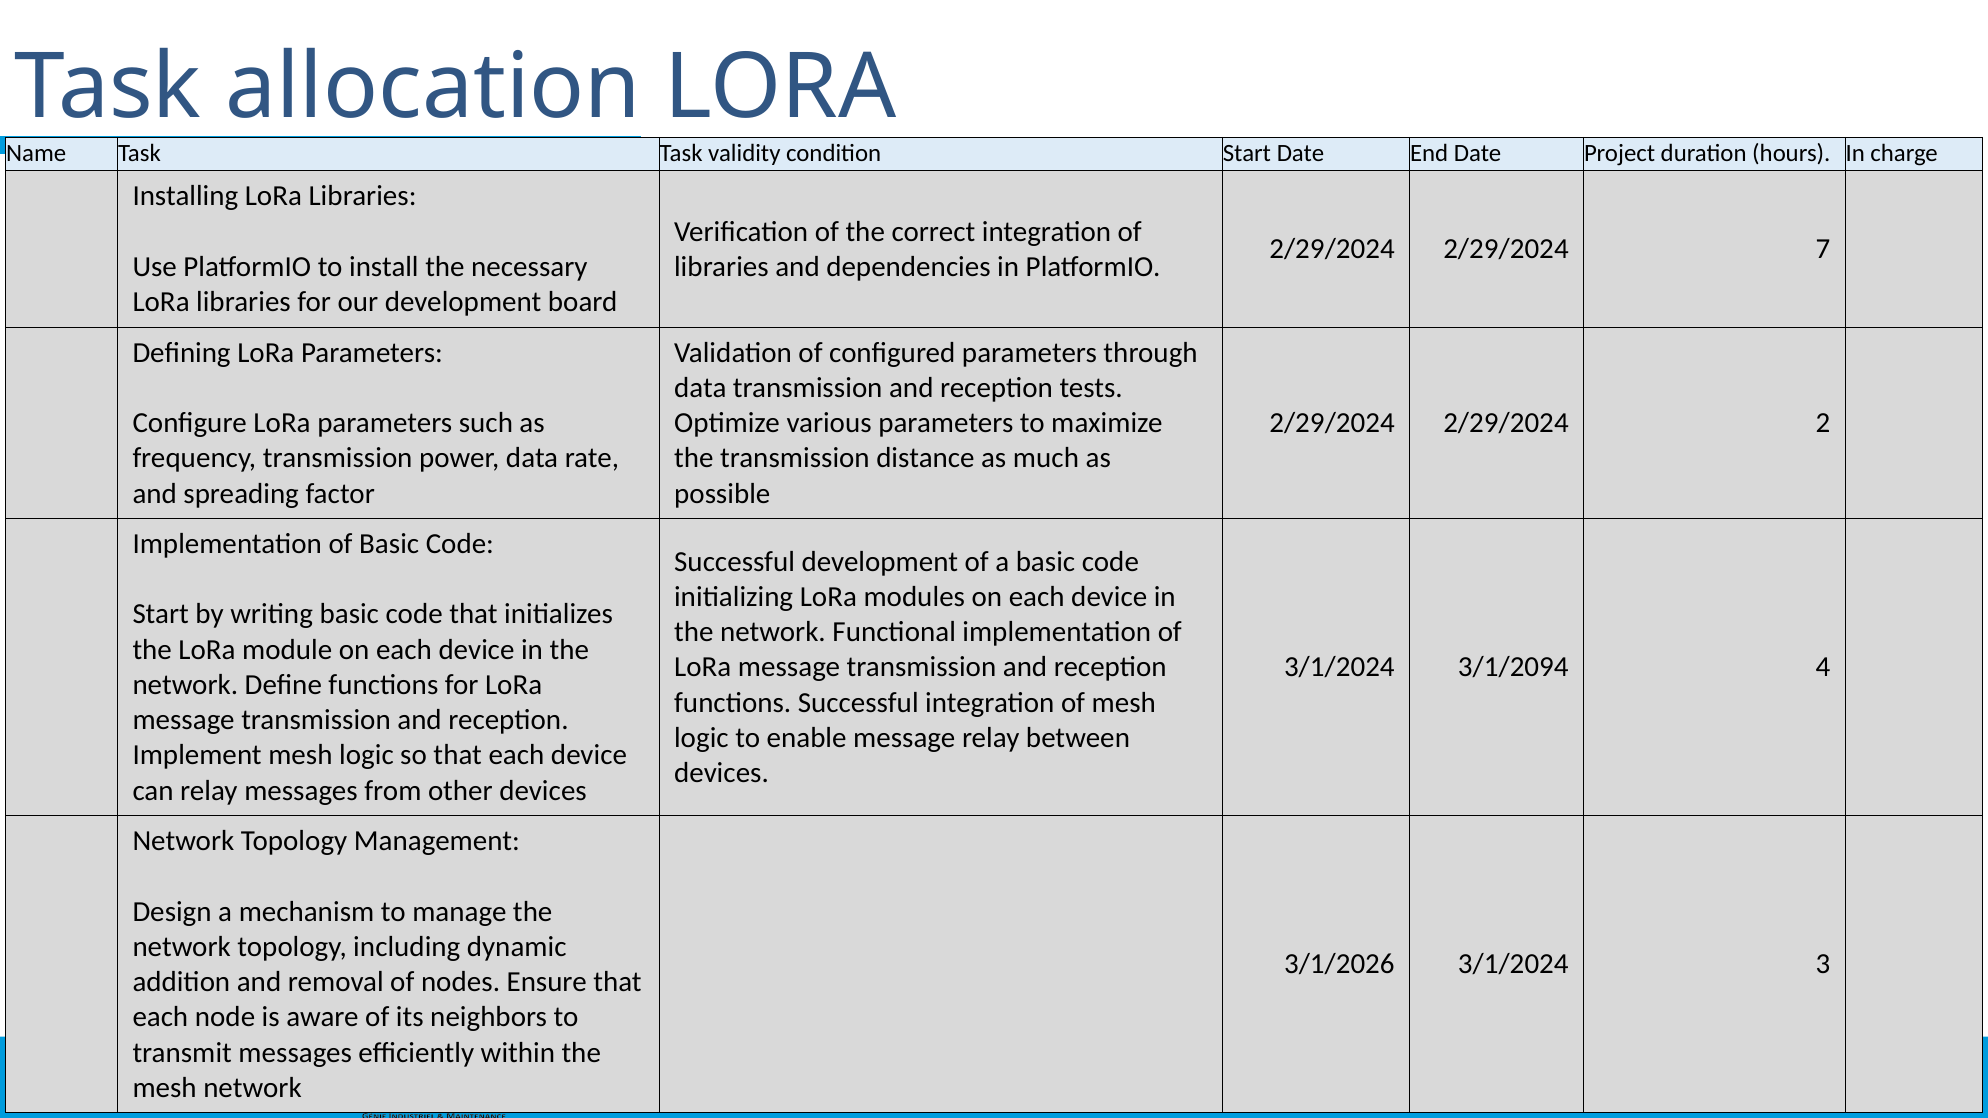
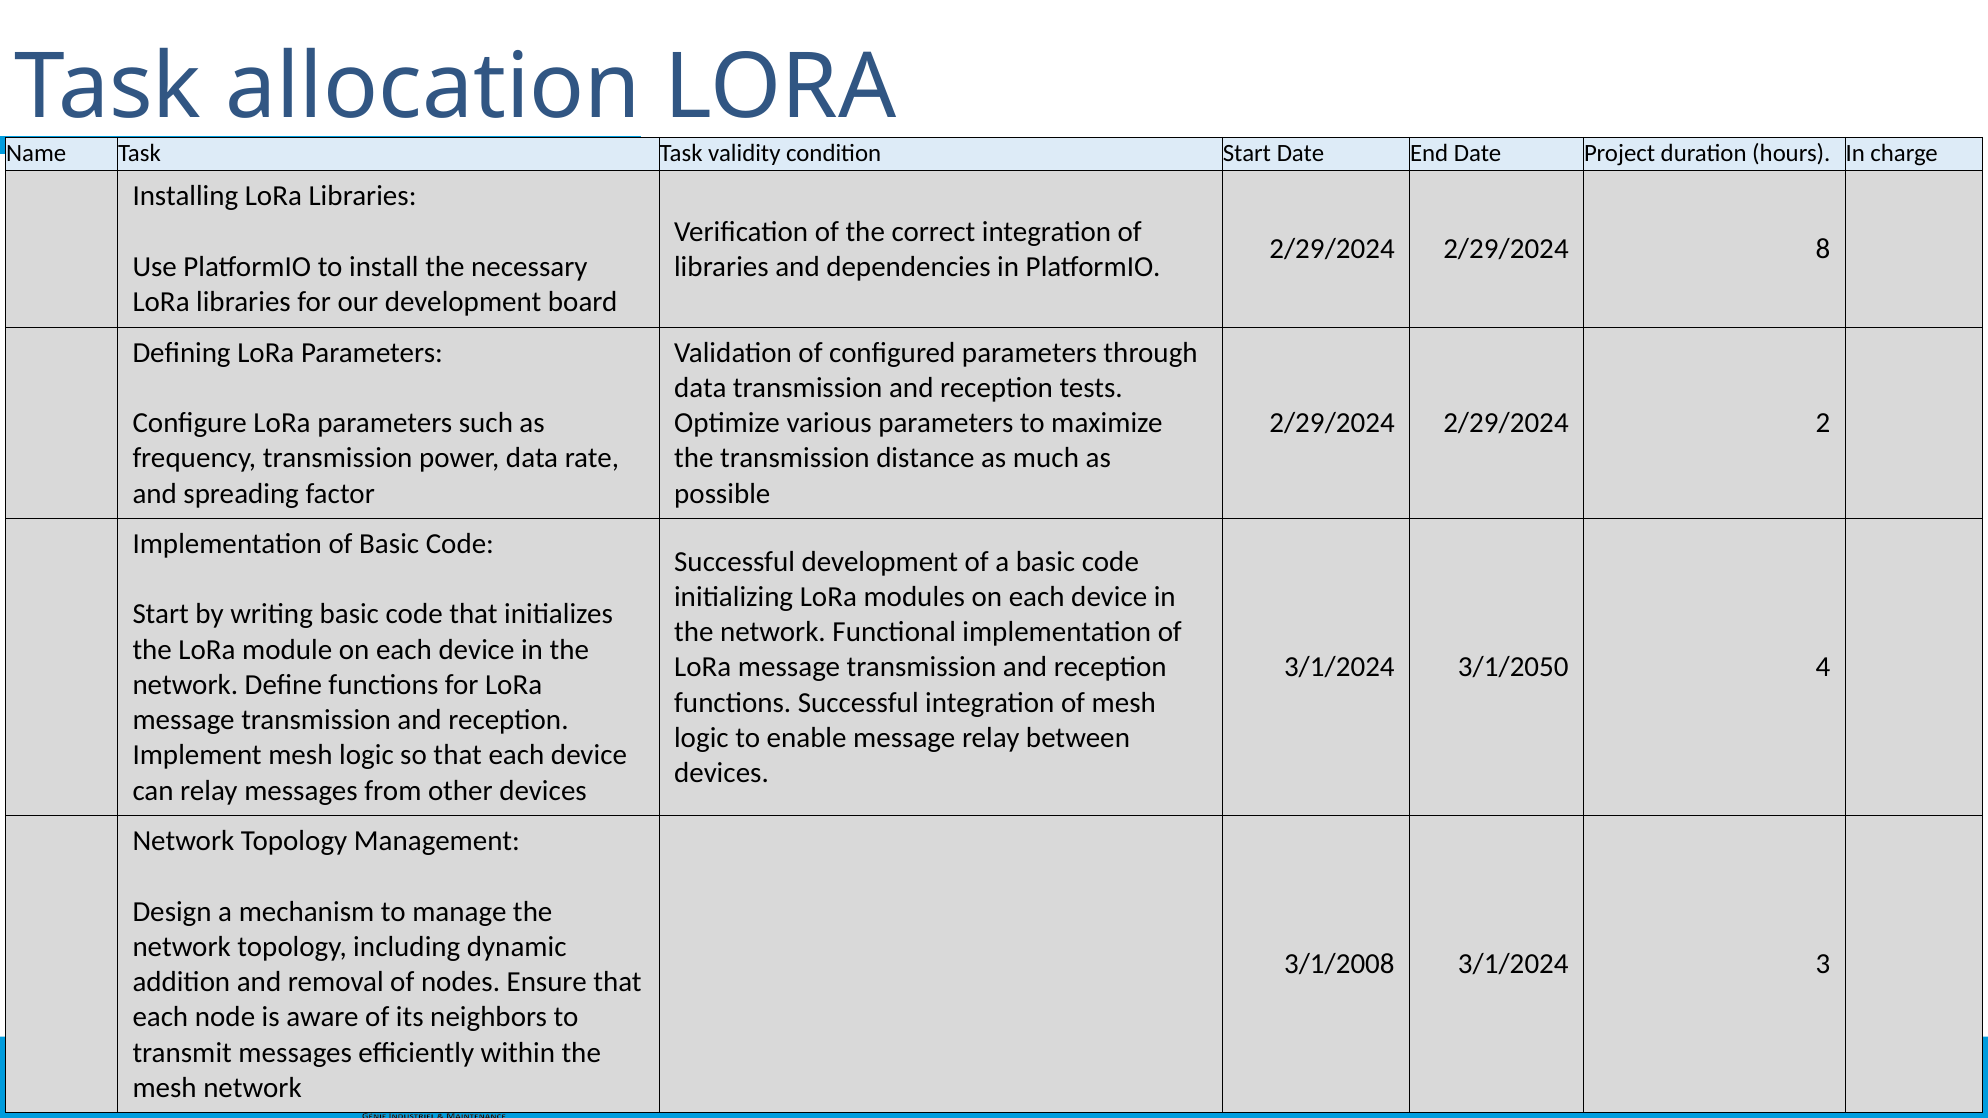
7: 7 -> 8
3/1/2094: 3/1/2094 -> 3/1/2050
3/1/2026: 3/1/2026 -> 3/1/2008
